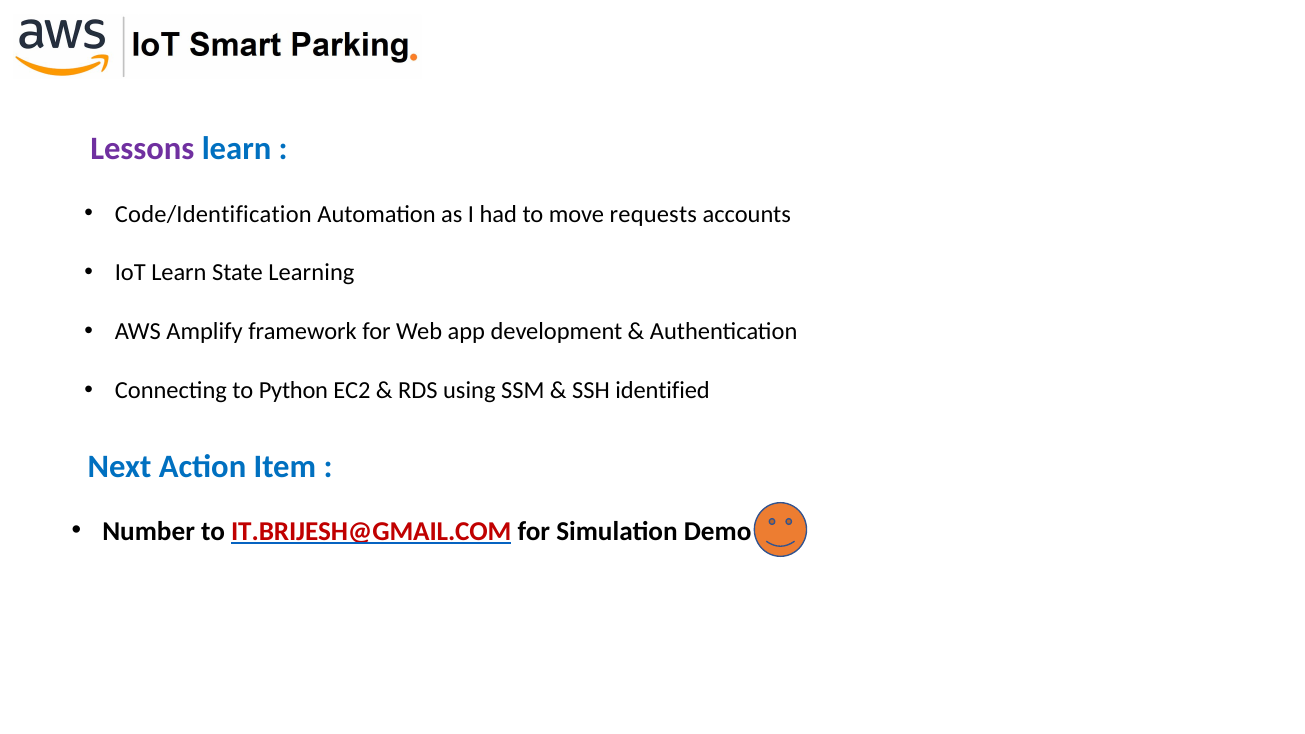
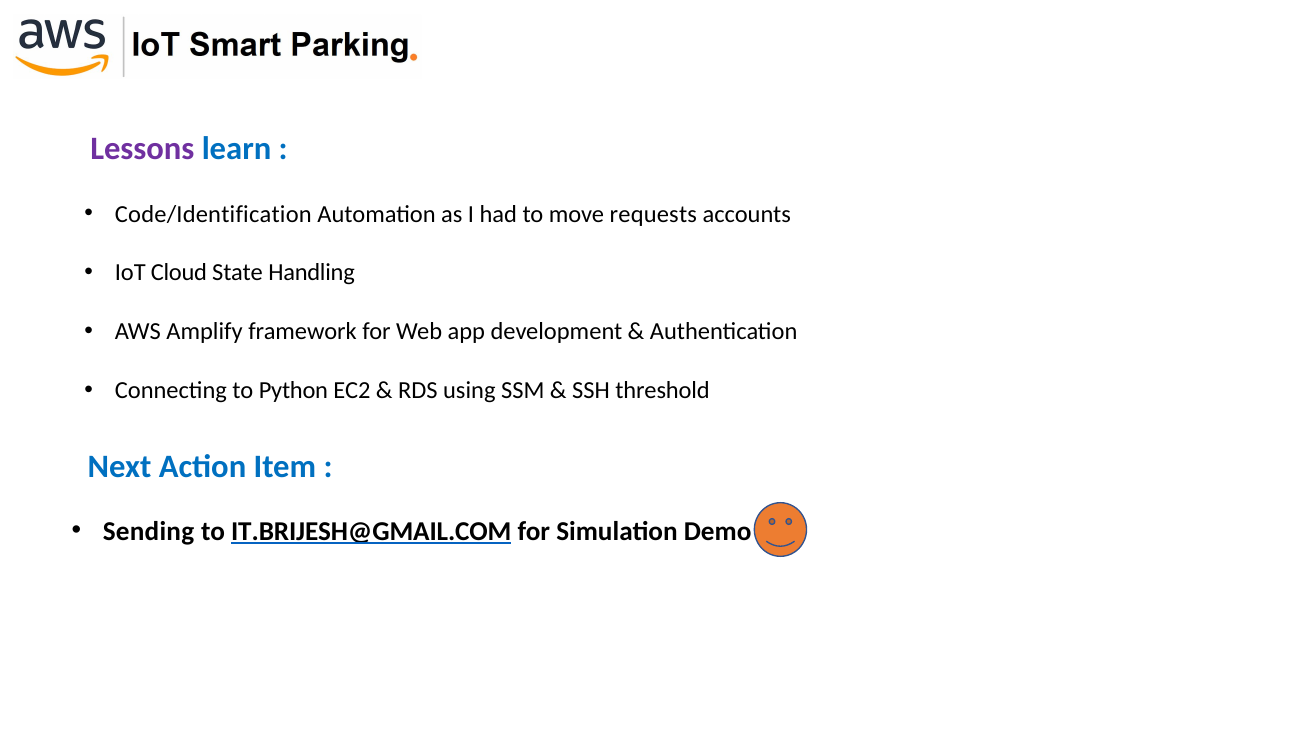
IoT Learn: Learn -> Cloud
Learning: Learning -> Handling
identified: identified -> threshold
Number: Number -> Sending
IT.BRIJESH@GMAIL.COM colour: red -> black
